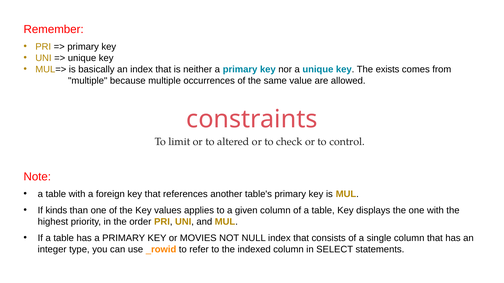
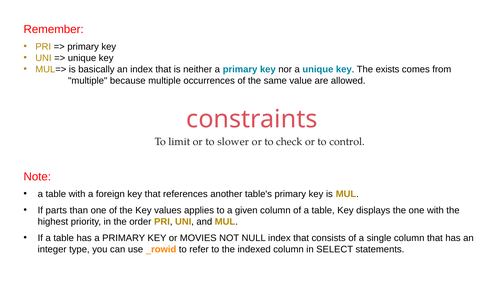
altered: altered -> slower
kinds: kinds -> parts
